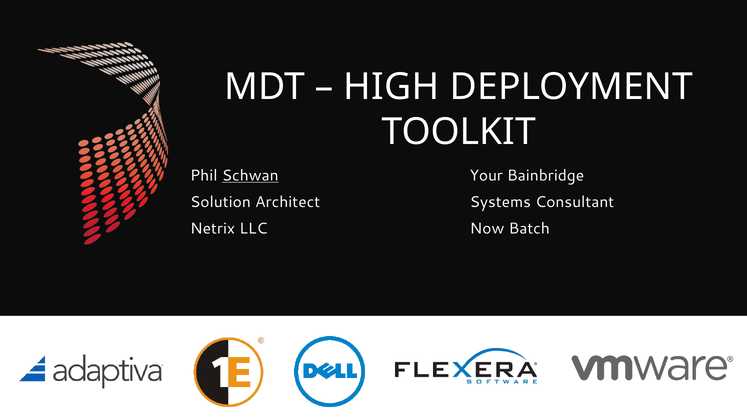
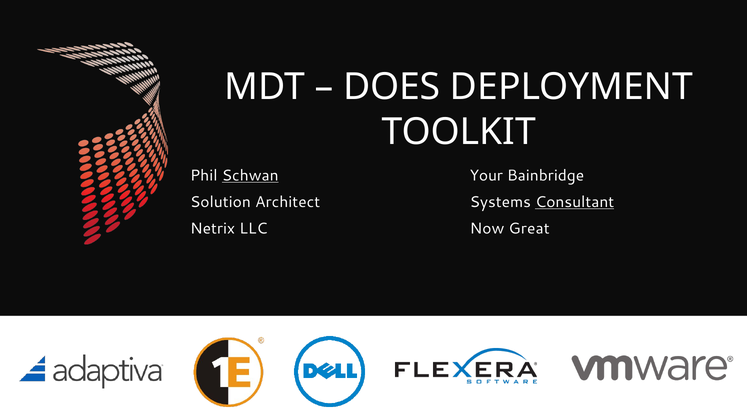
HIGH: HIGH -> DOES
Consultant underline: none -> present
Batch: Batch -> Great
